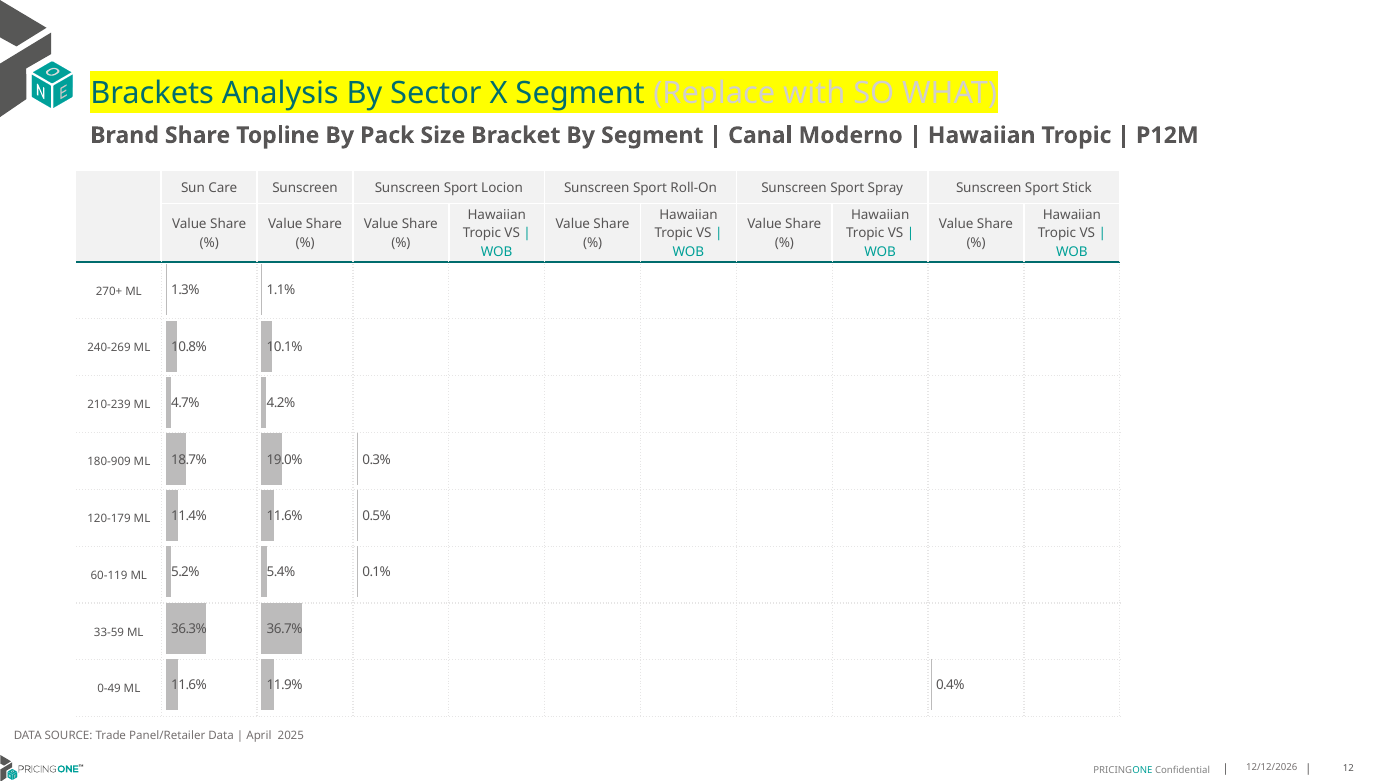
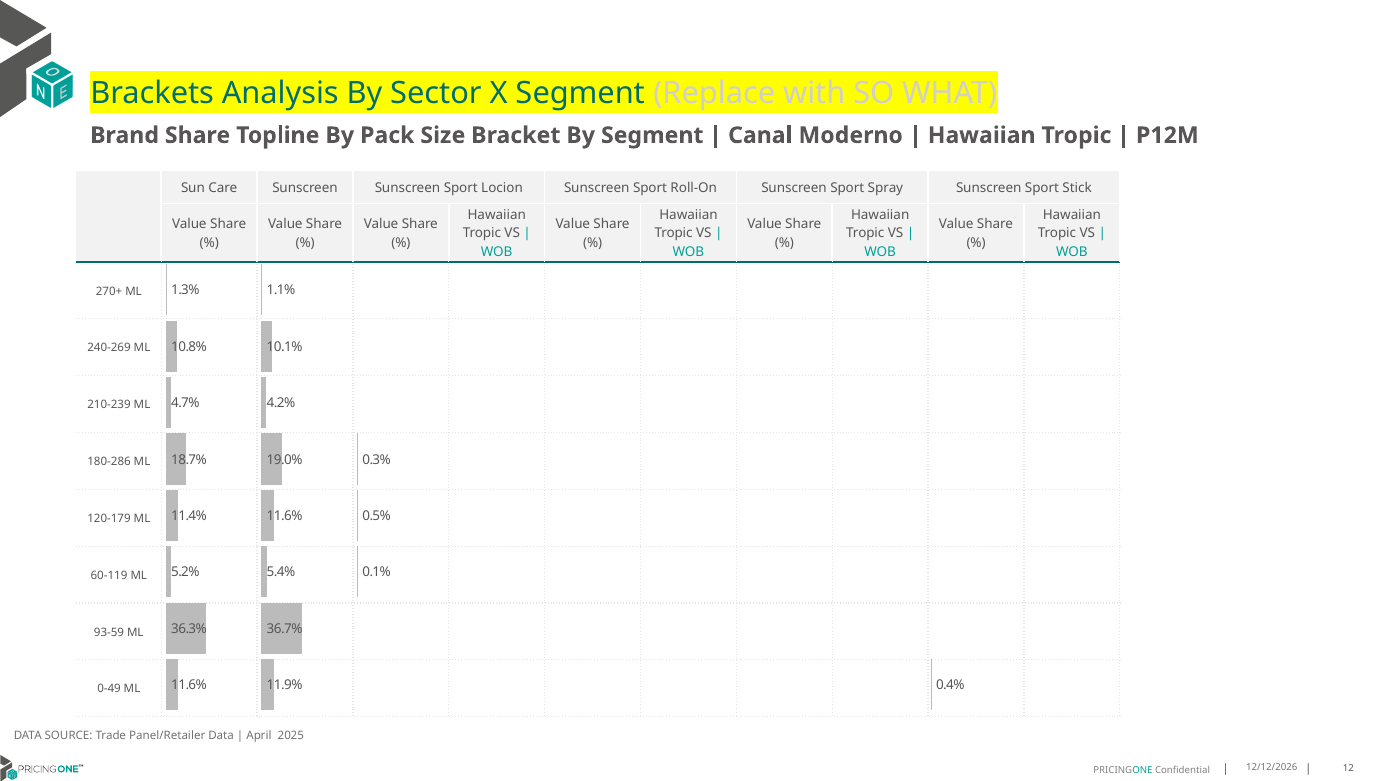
180-909: 180-909 -> 180-286
33-59: 33-59 -> 93-59
